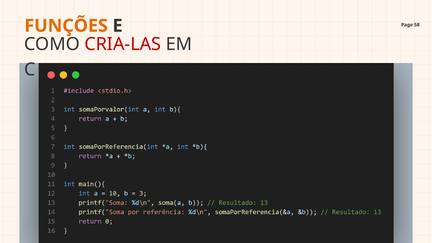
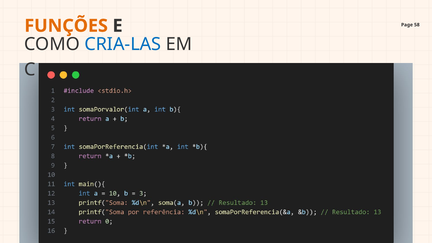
CRIA-LAS colour: red -> blue
